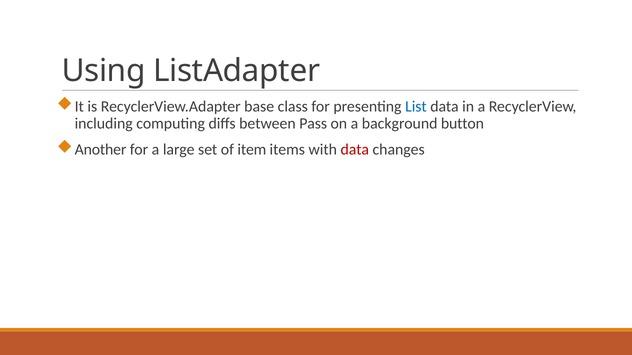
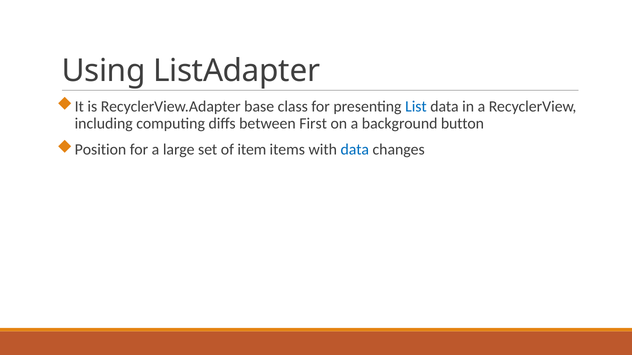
Pass: Pass -> First
Another: Another -> Position
data at (355, 150) colour: red -> blue
